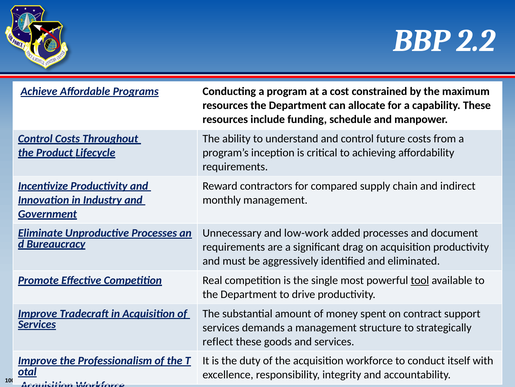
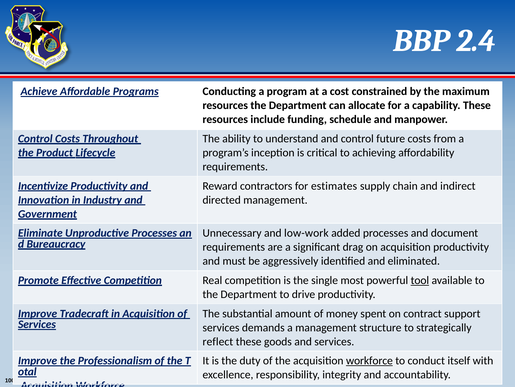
2.2: 2.2 -> 2.4
compared: compared -> estimates
monthly: monthly -> directed
workforce at (369, 360) underline: none -> present
